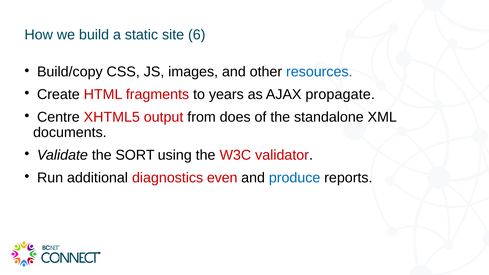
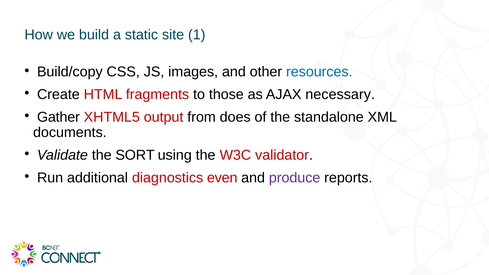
6: 6 -> 1
years: years -> those
propagate: propagate -> necessary
Centre: Centre -> Gather
produce colour: blue -> purple
